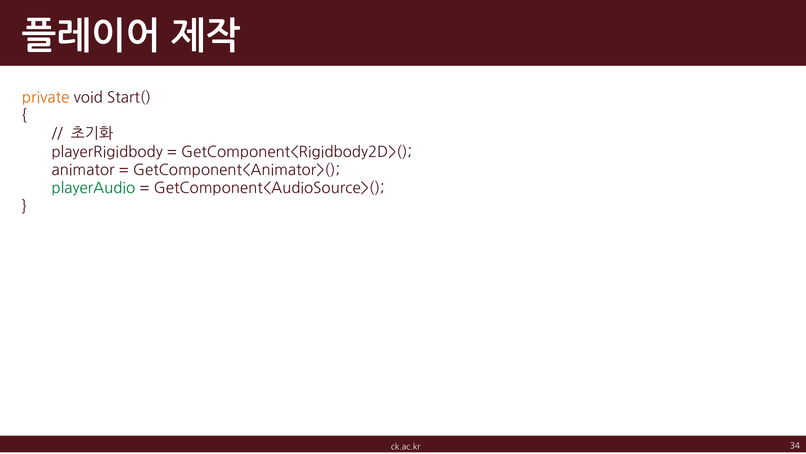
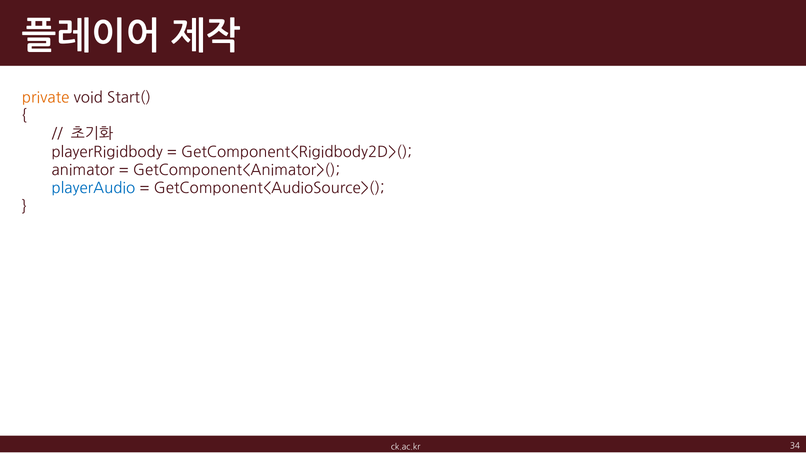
playerAudio colour: green -> blue
